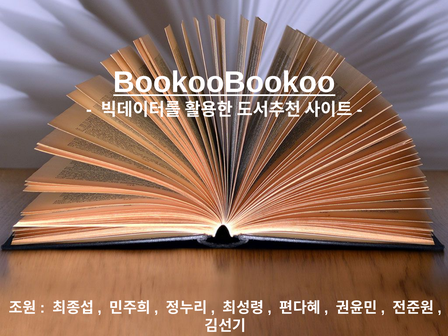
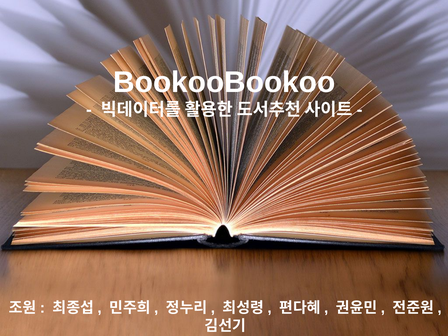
BookooBookoo underline: present -> none
